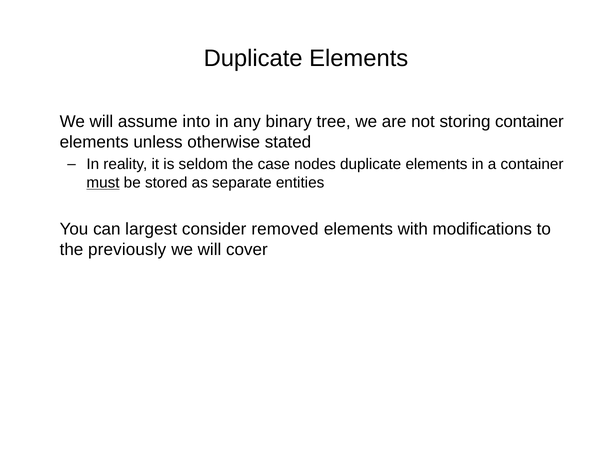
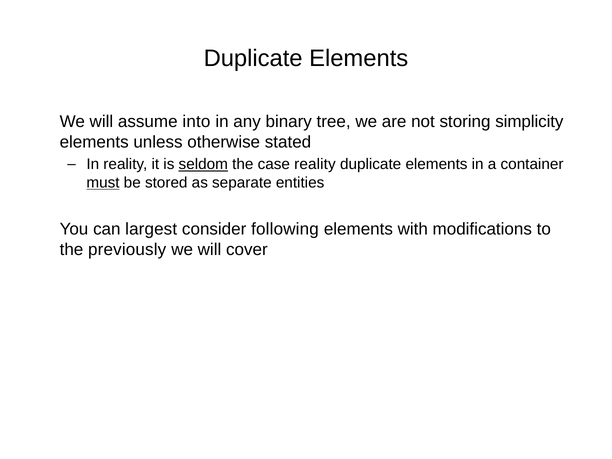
storing container: container -> simplicity
seldom underline: none -> present
case nodes: nodes -> reality
removed: removed -> following
